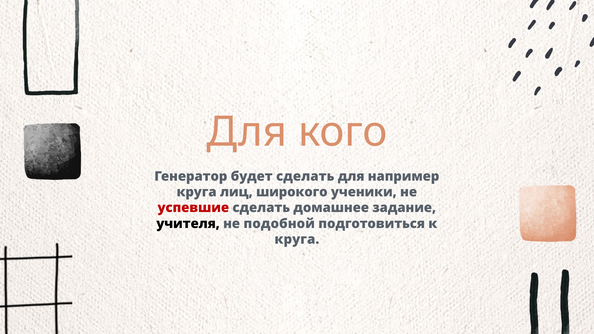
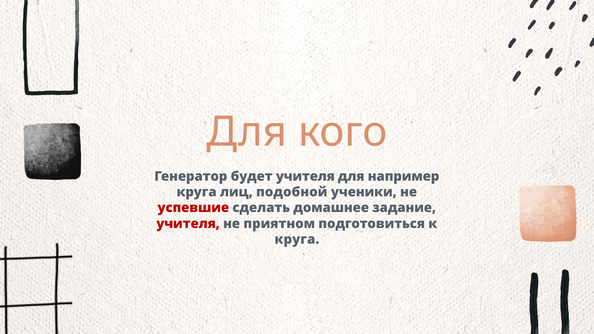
будет сделать: сделать -> учителя
широкого: широкого -> подобной
учителя at (188, 224) colour: black -> red
подобной: подобной -> приятном
